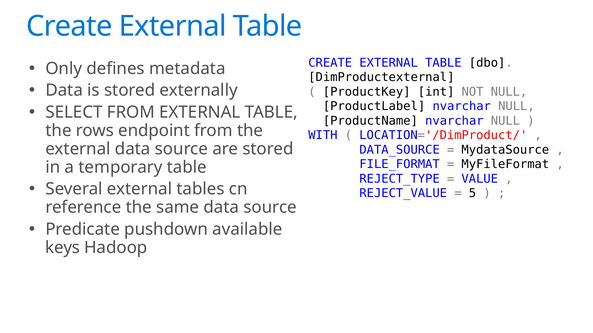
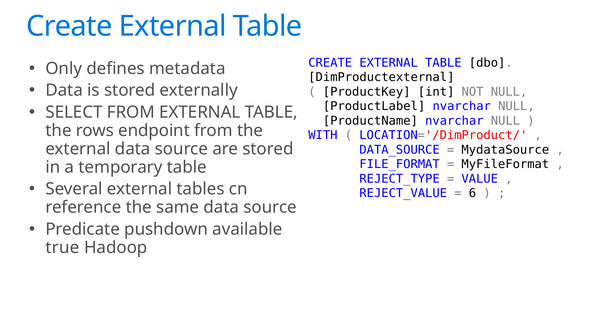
5: 5 -> 6
keys: keys -> true
